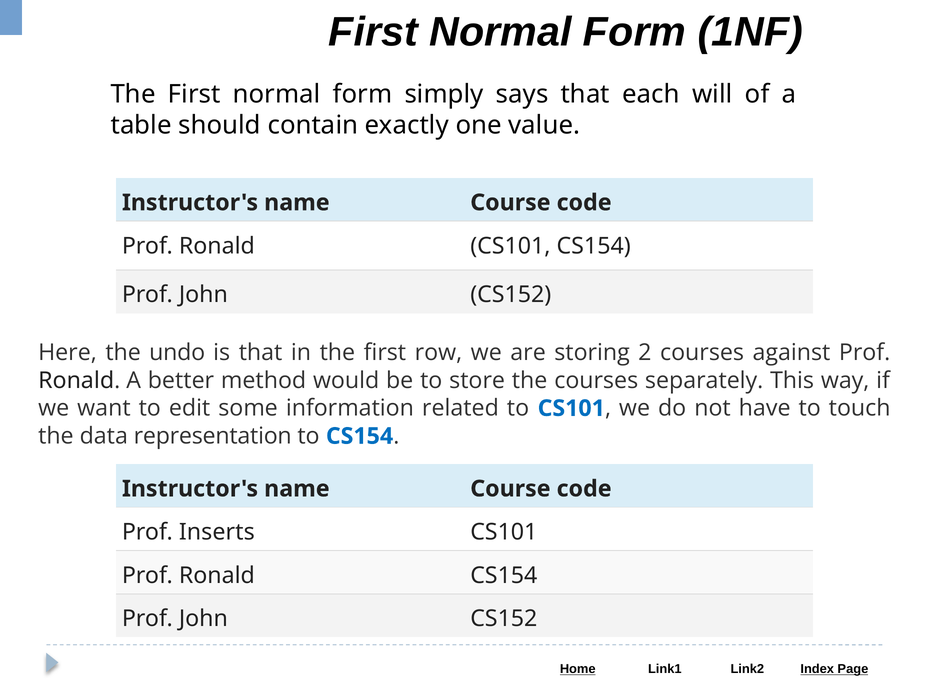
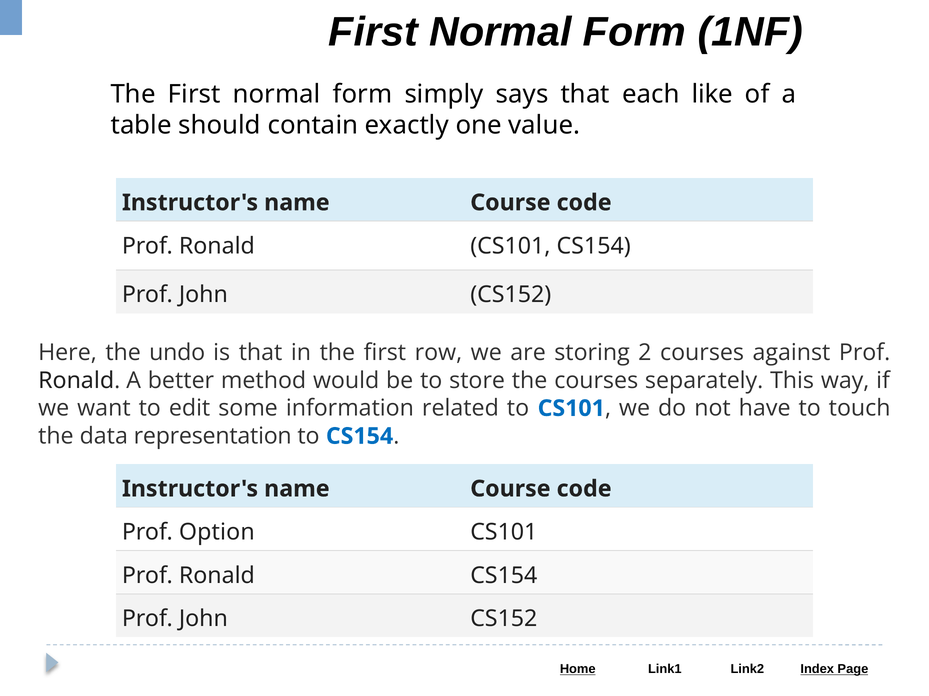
will: will -> like
Inserts: Inserts -> Option
